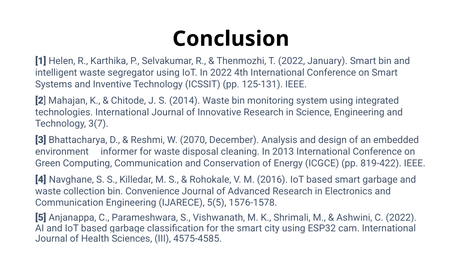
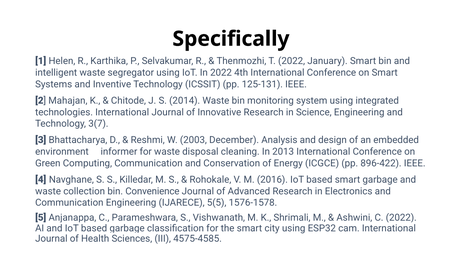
Conclusion: Conclusion -> Specifically
2070: 2070 -> 2003
819-422: 819-422 -> 896-422
